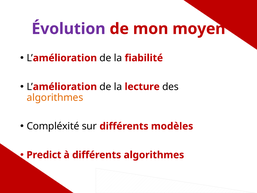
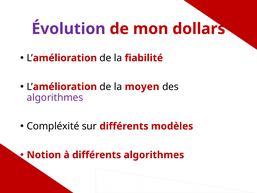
moyen: moyen -> dollars
lecture: lecture -> moyen
algorithmes at (55, 97) colour: orange -> purple
Predict: Predict -> Notion
